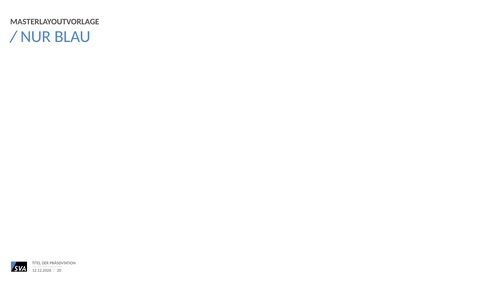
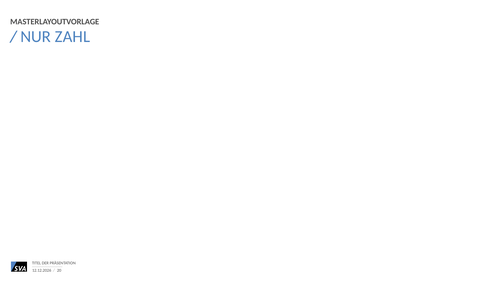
BLAU: BLAU -> ZAHL
